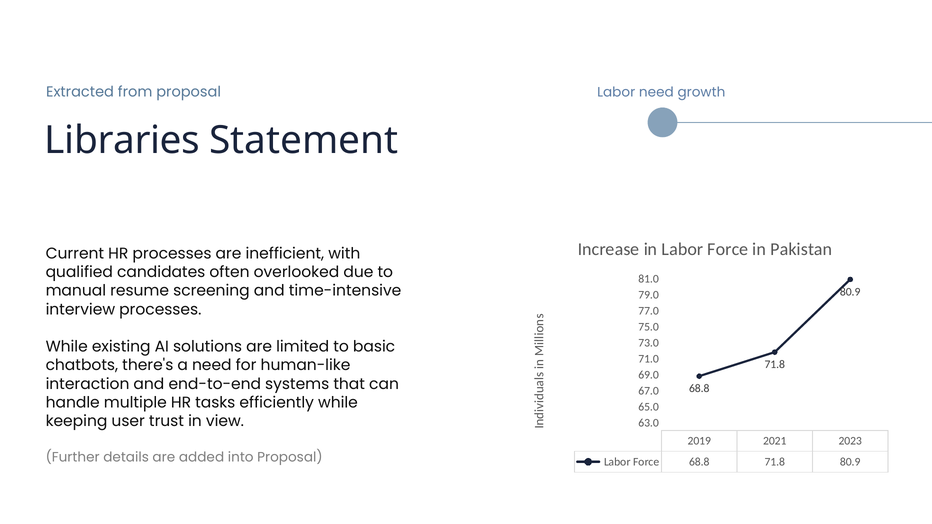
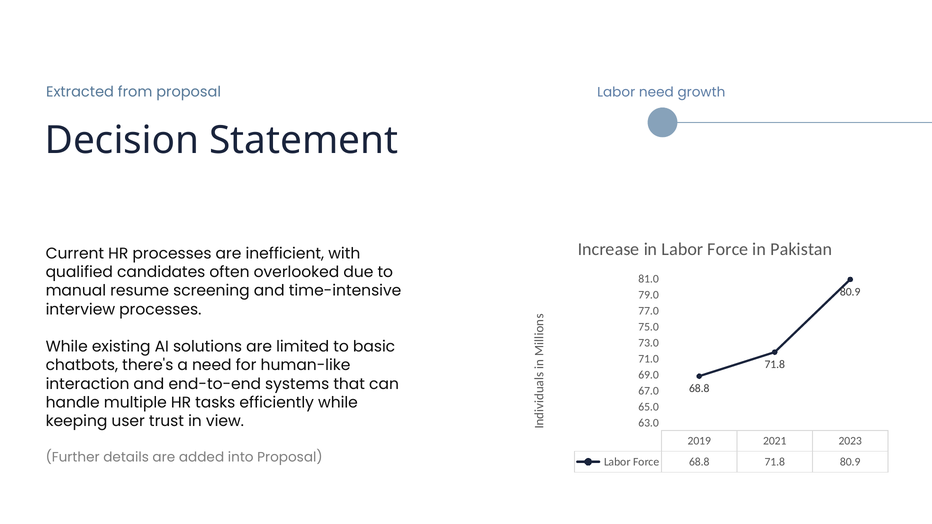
Libraries: Libraries -> Decision
